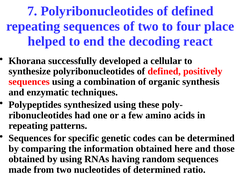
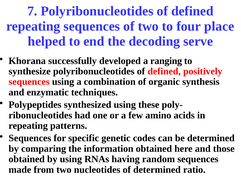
react: react -> serve
cellular: cellular -> ranging
